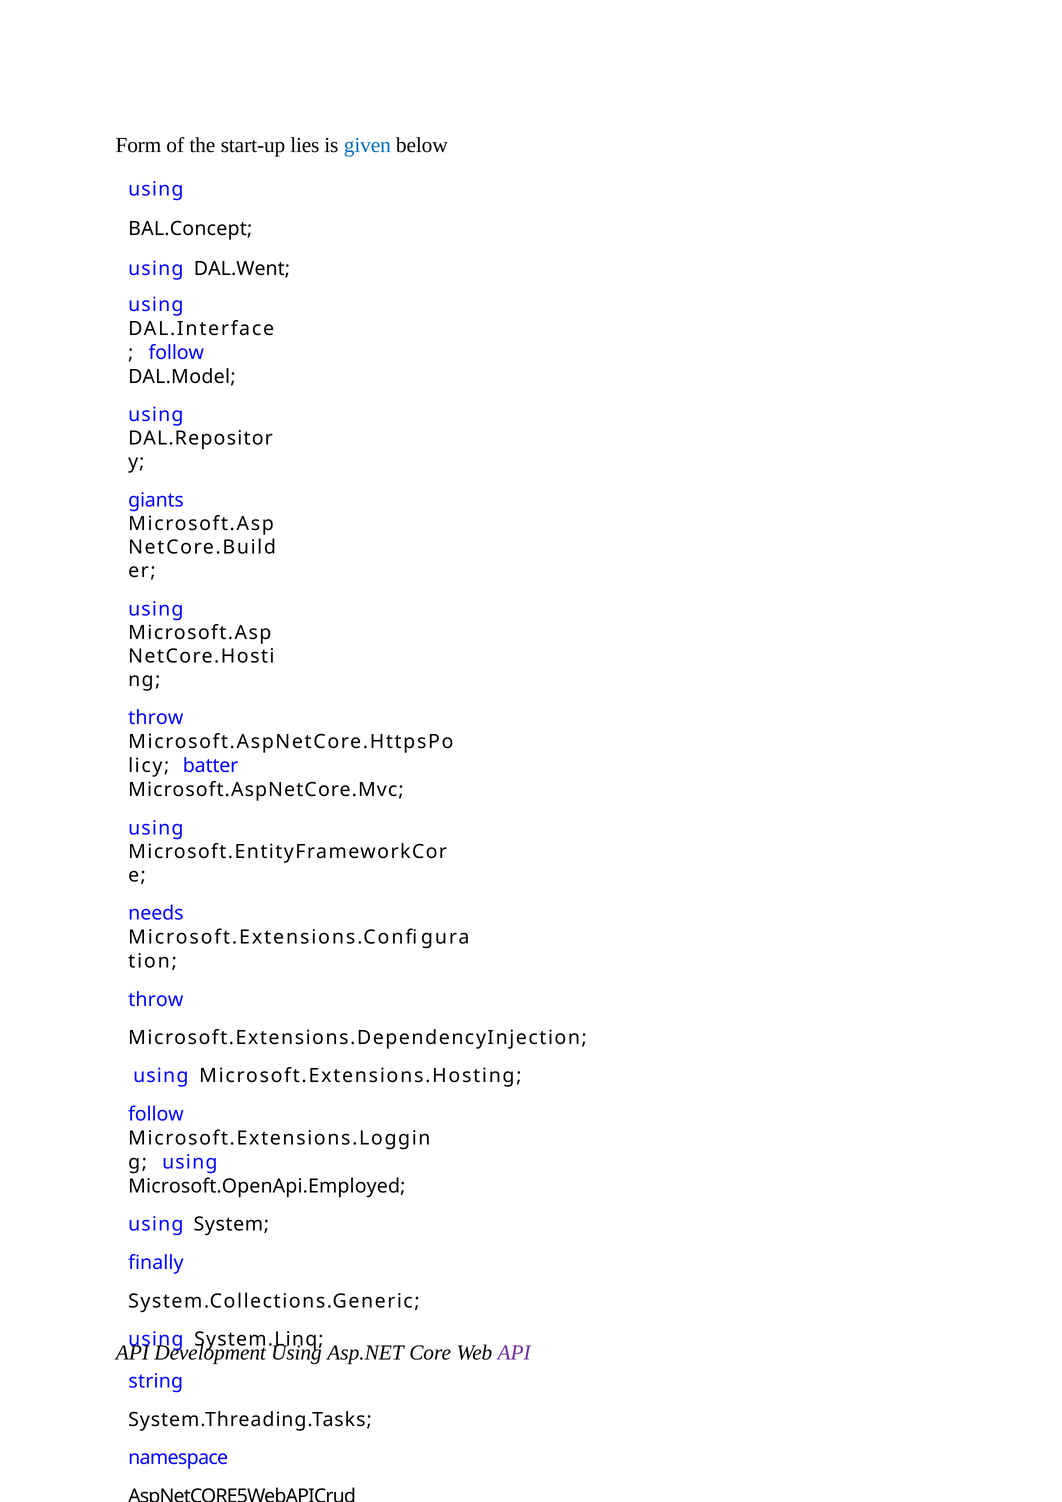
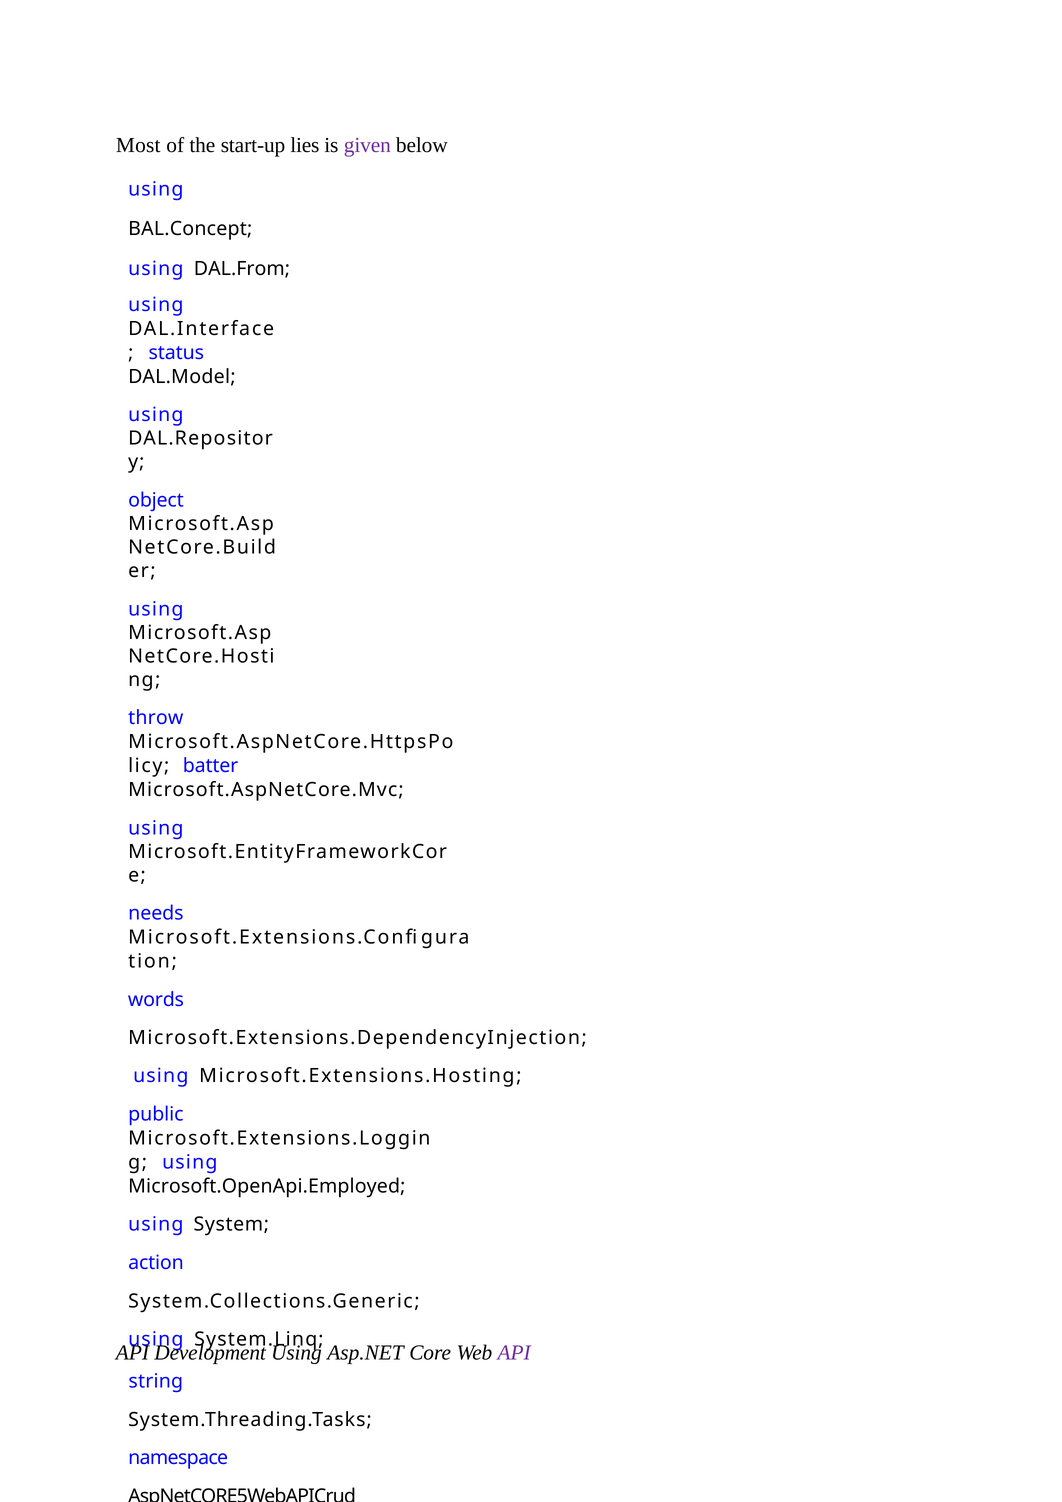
Form: Form -> Most
given colour: blue -> purple
DAL.Went: DAL.Went -> DAL.From
follow at (176, 352): follow -> status
giants: giants -> object
throw at (156, 999): throw -> words
follow at (156, 1114): follow -> public
finally: finally -> action
